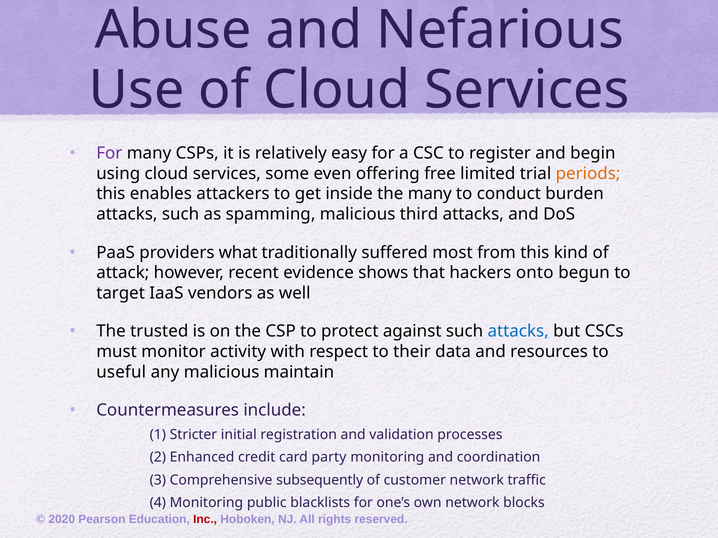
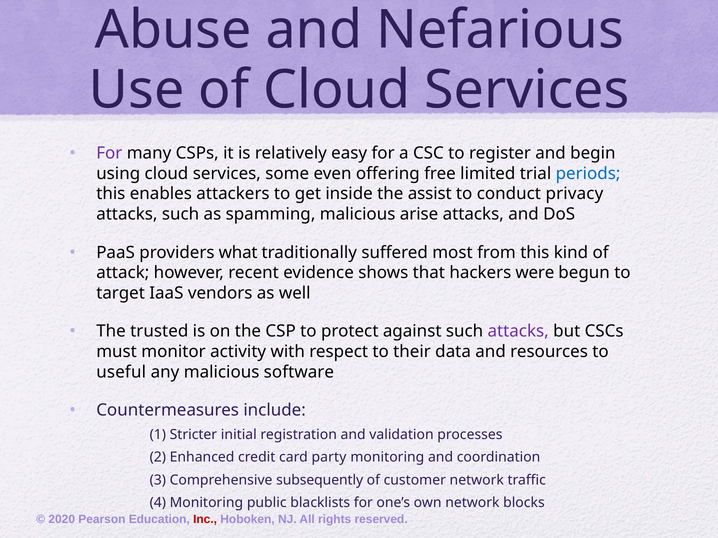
periods colour: orange -> blue
the many: many -> assist
burden: burden -> privacy
third: third -> arise
onto: onto -> were
attacks at (518, 332) colour: blue -> purple
maintain: maintain -> software
